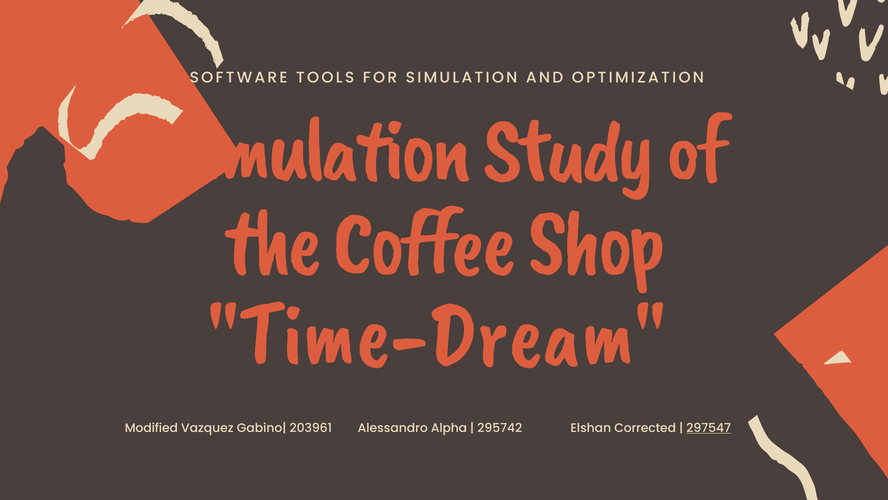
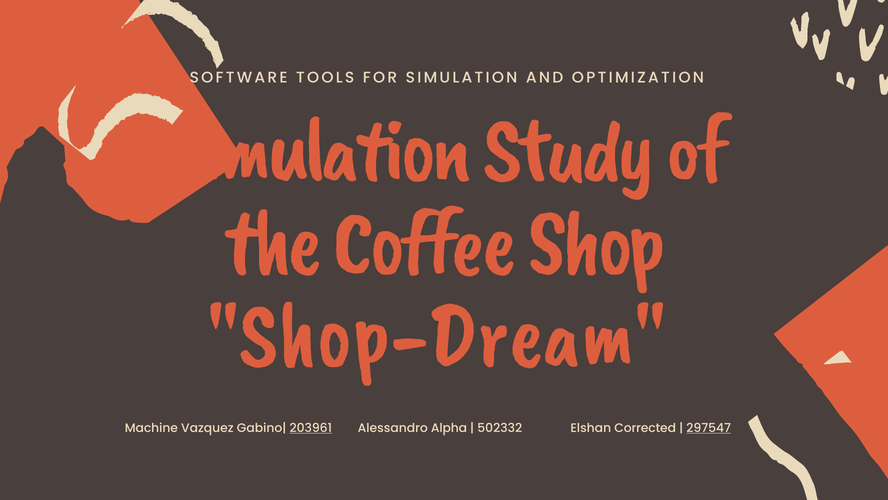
Time-Dream: Time-Dream -> Shop-Dream
Modified: Modified -> Machine
203961 underline: none -> present
295742: 295742 -> 502332
